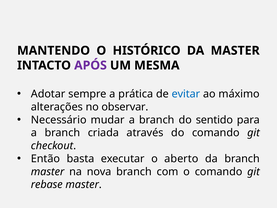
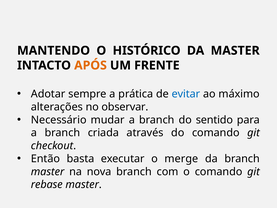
APÓS colour: purple -> orange
MESMA: MESMA -> FRENTE
aberto: aberto -> merge
